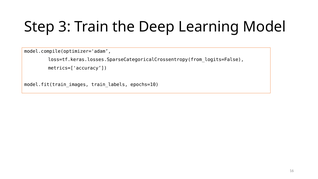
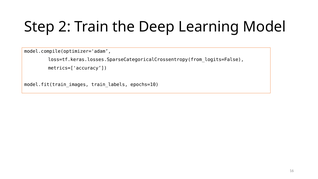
3: 3 -> 2
